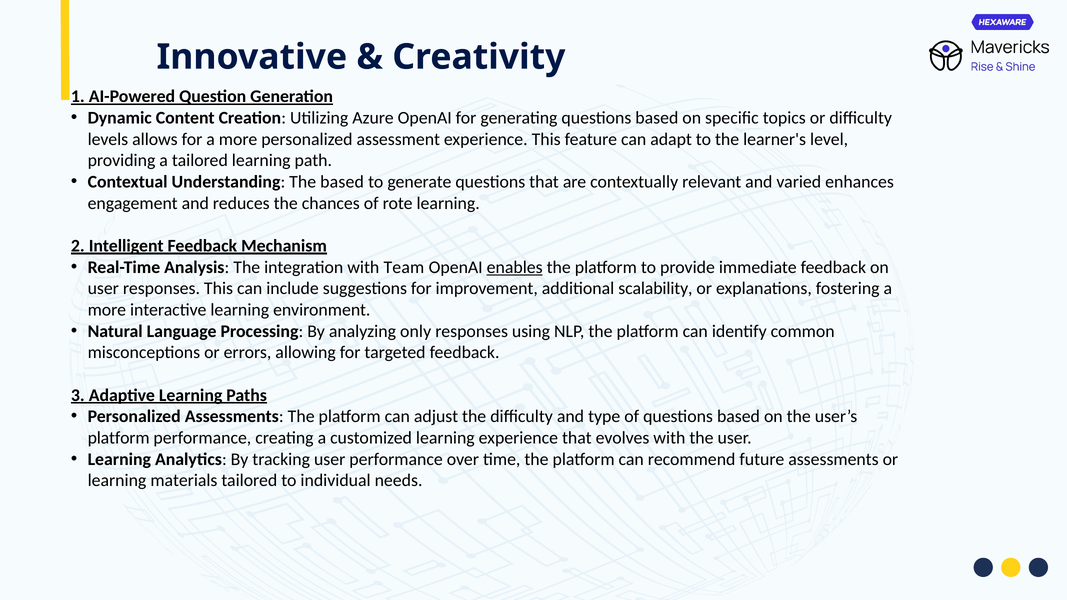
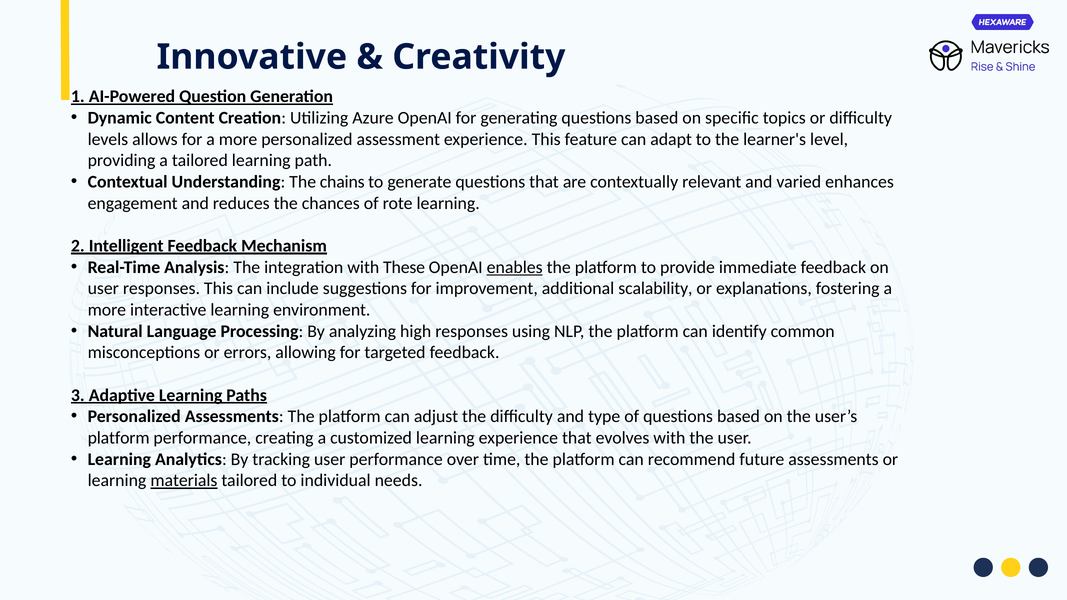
The based: based -> chains
Team: Team -> These
only: only -> high
materials underline: none -> present
